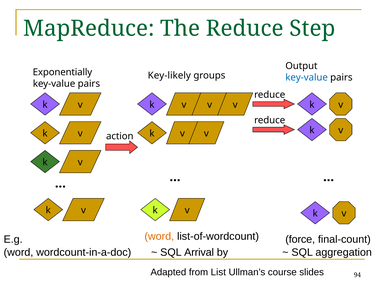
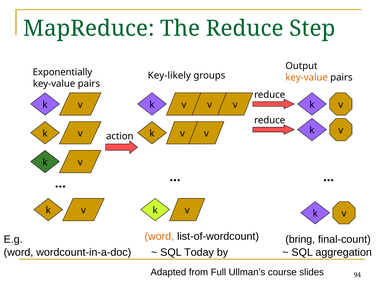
key-value at (307, 77) colour: blue -> orange
force: force -> bring
Arrival: Arrival -> Today
List: List -> Full
